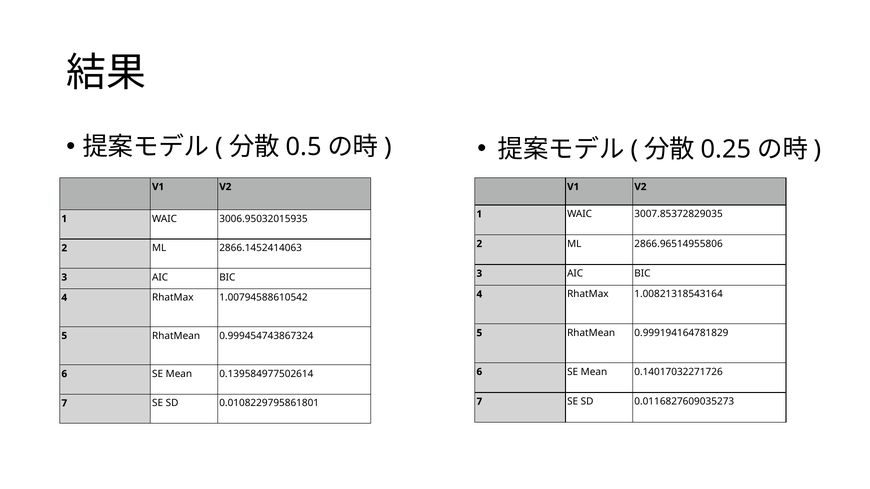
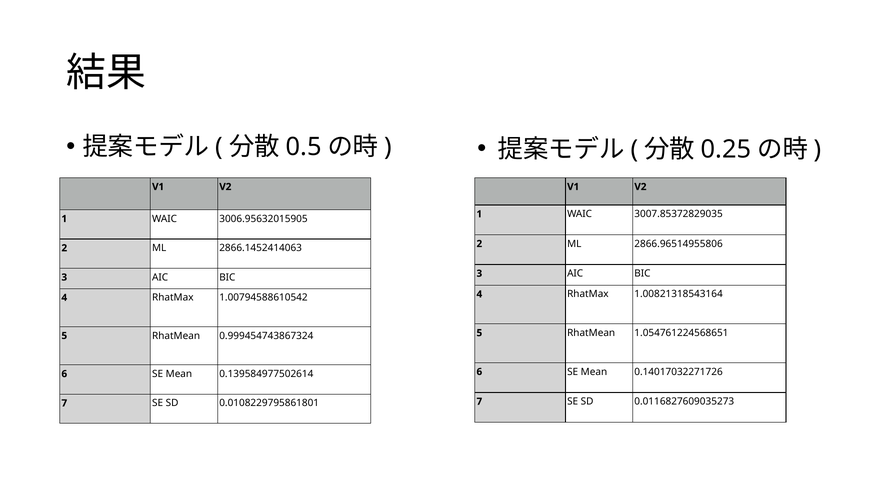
3006.95032015935: 3006.95032015935 -> 3006.95632015905
0.999194164781829: 0.999194164781829 -> 1.054761224568651
